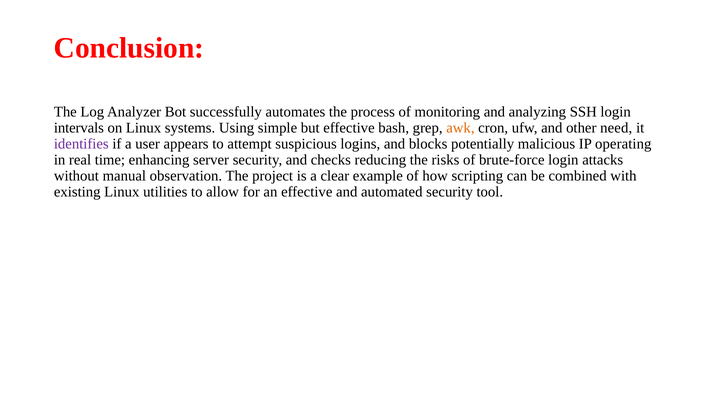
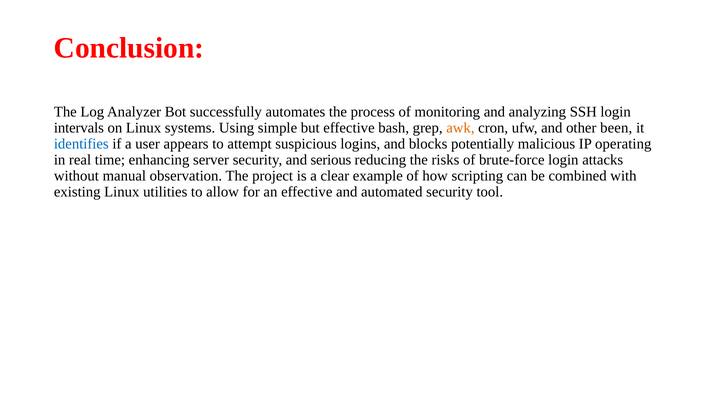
need: need -> been
identifies colour: purple -> blue
checks: checks -> serious
